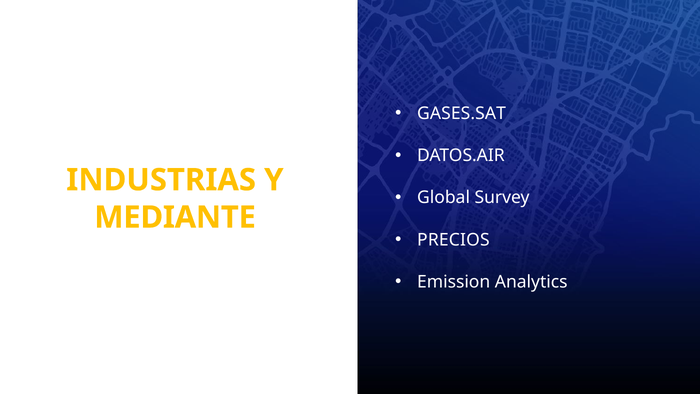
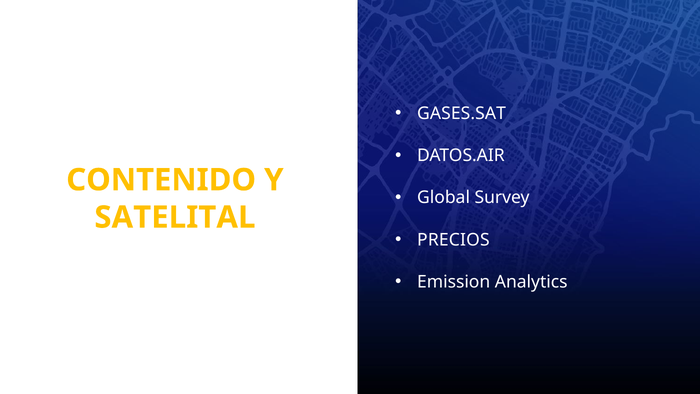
INDUSTRIAS: INDUSTRIAS -> CONTENIDO
MEDIANTE: MEDIANTE -> SATELITAL
